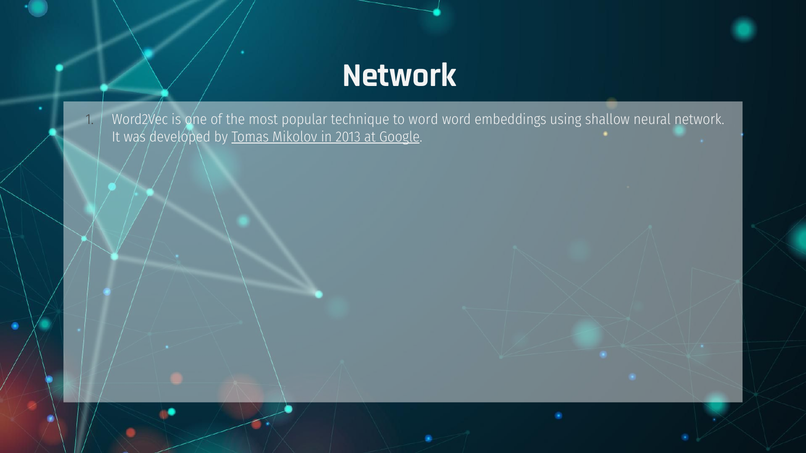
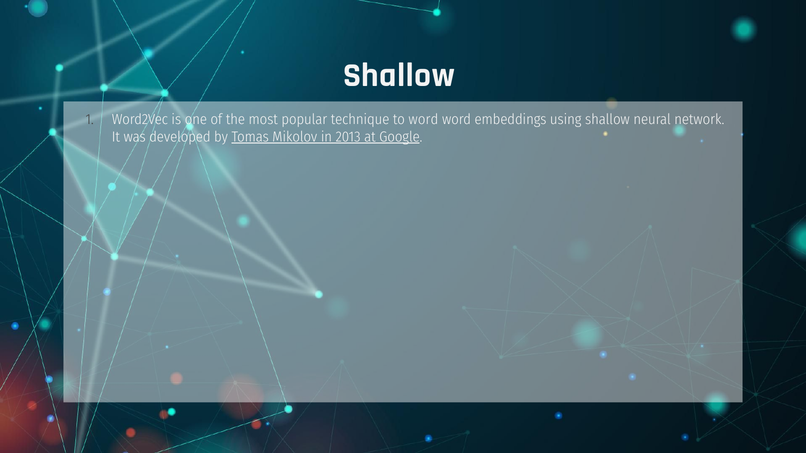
Network at (399, 75): Network -> Shallow
